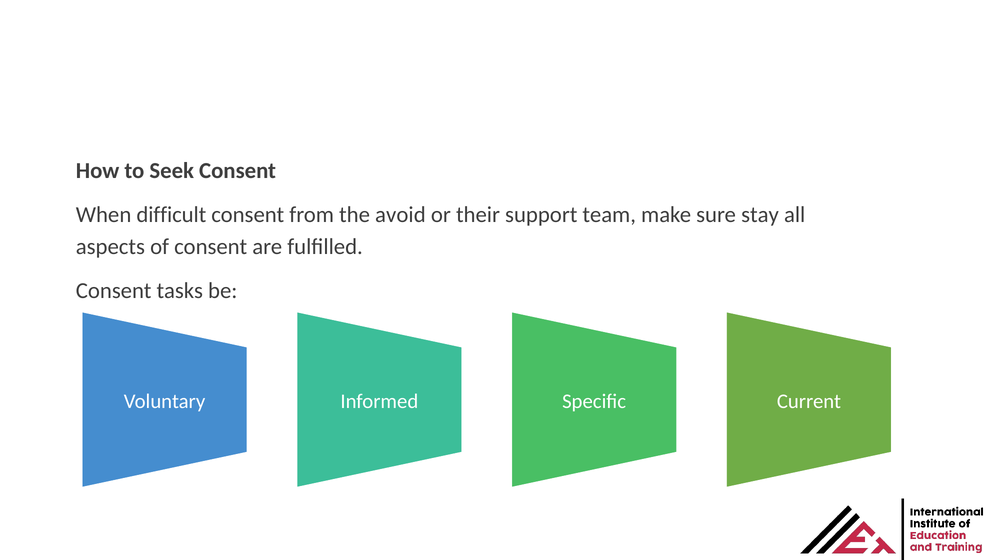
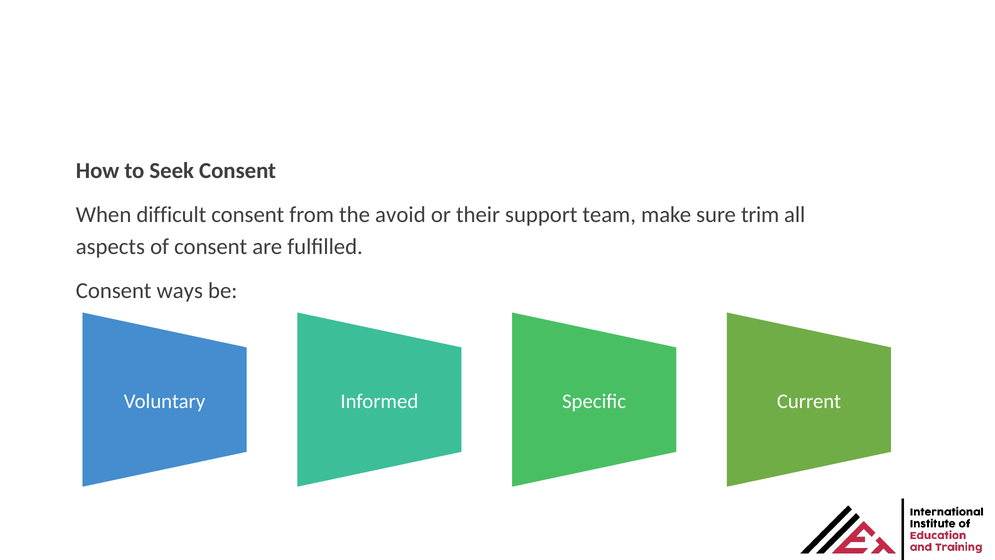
stay: stay -> trim
tasks: tasks -> ways
